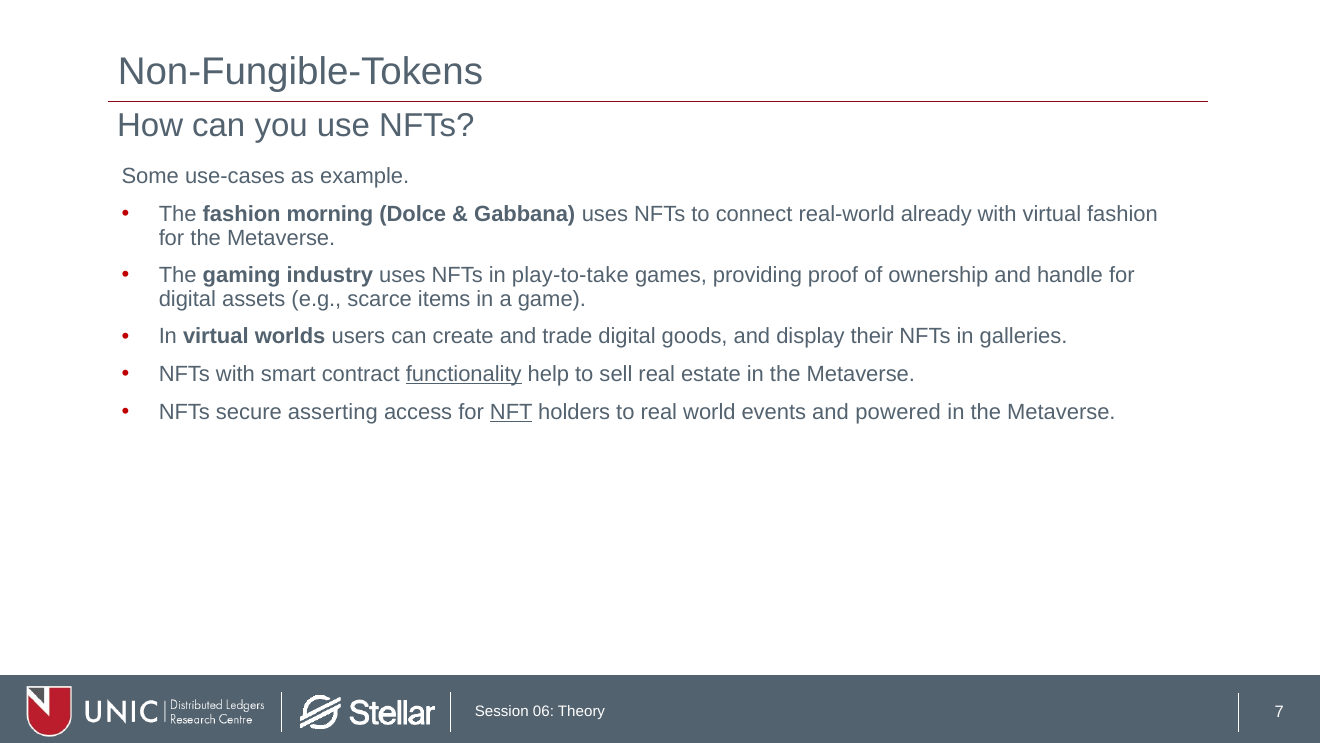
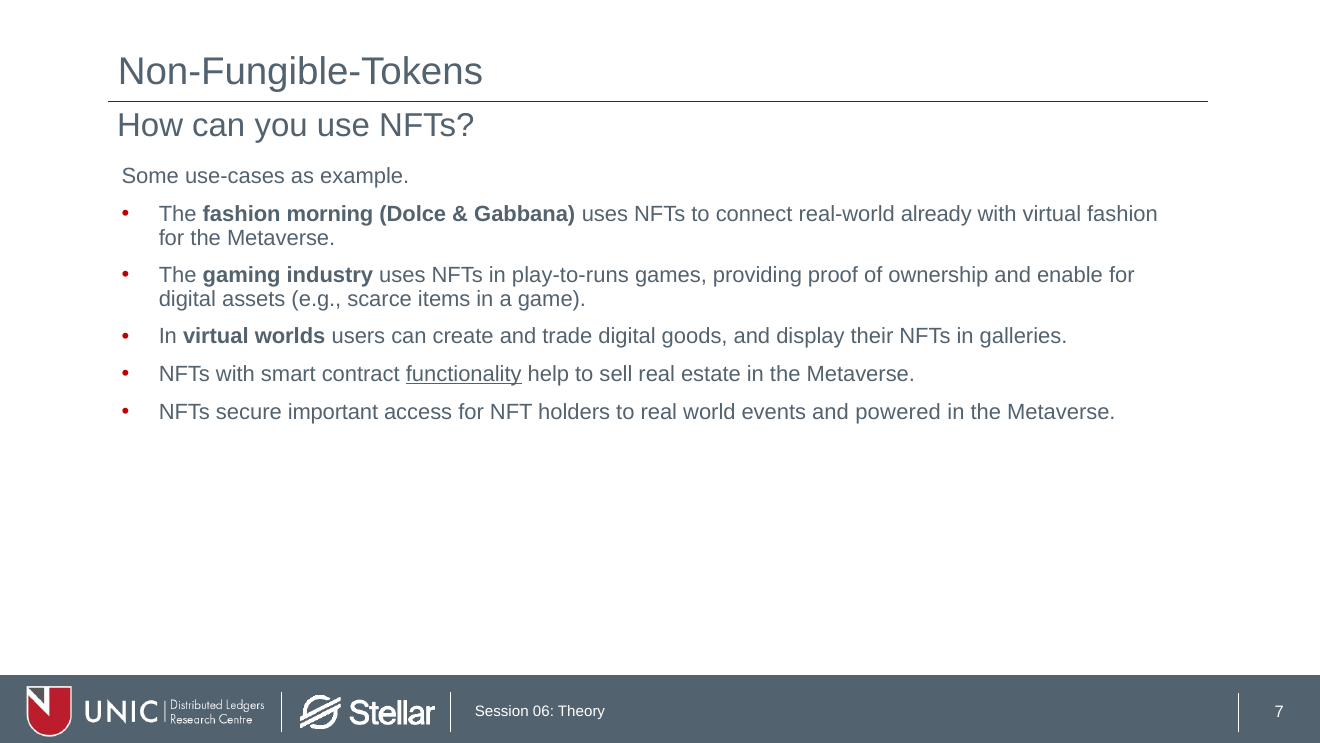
play-to-take: play-to-take -> play-to-runs
handle: handle -> enable
asserting: asserting -> important
NFT underline: present -> none
